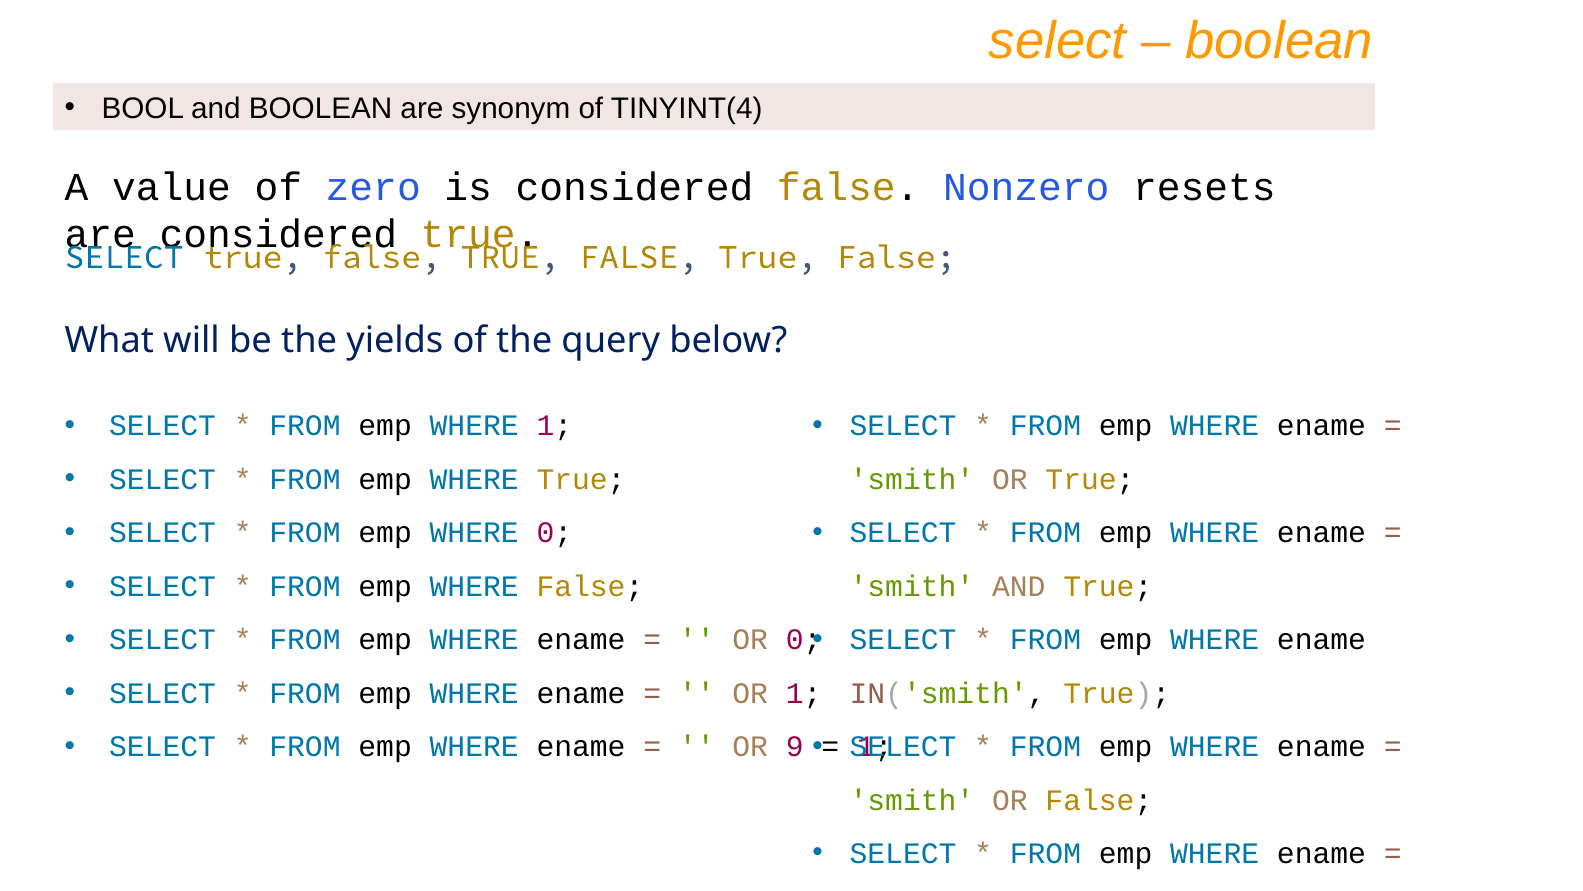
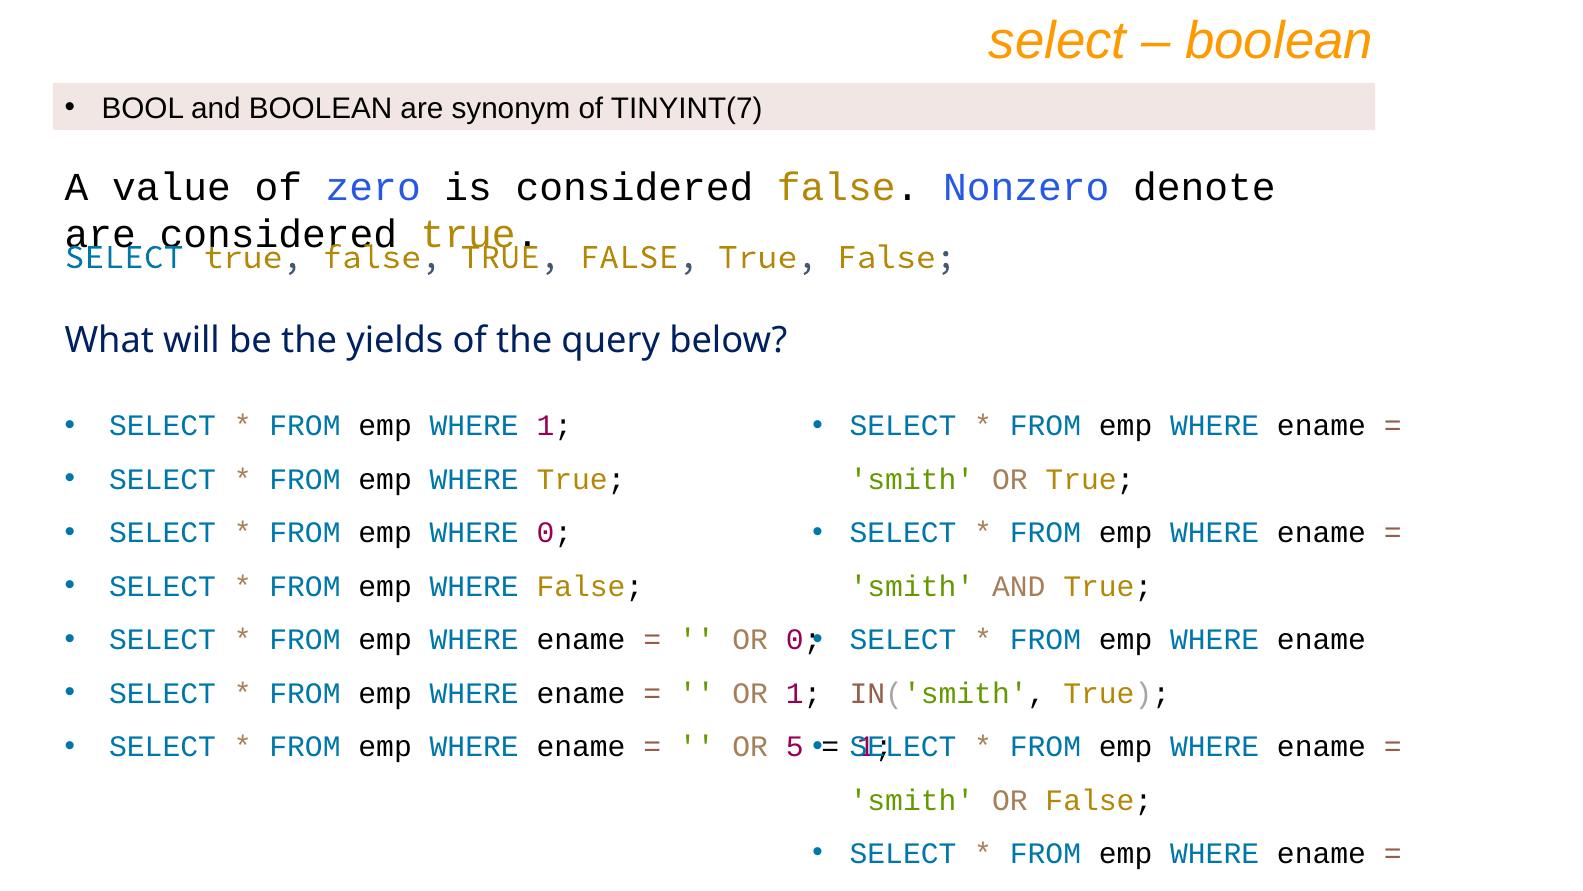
TINYINT(4: TINYINT(4 -> TINYINT(7
resets: resets -> denote
9: 9 -> 5
